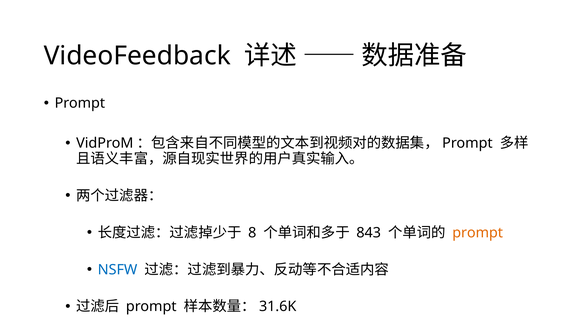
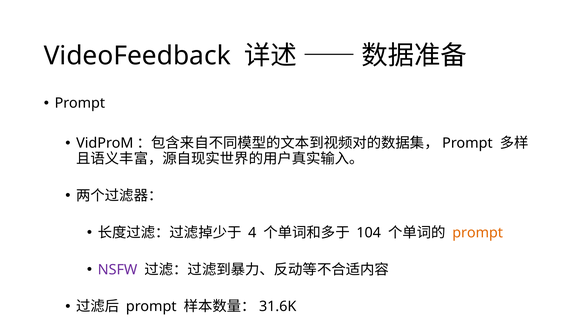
8: 8 -> 4
843: 843 -> 104
NSFW colour: blue -> purple
